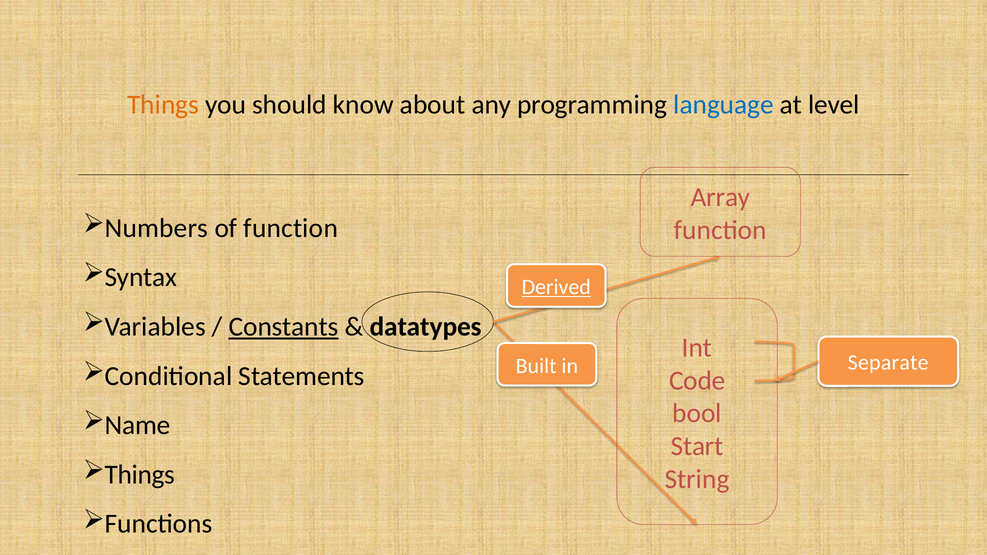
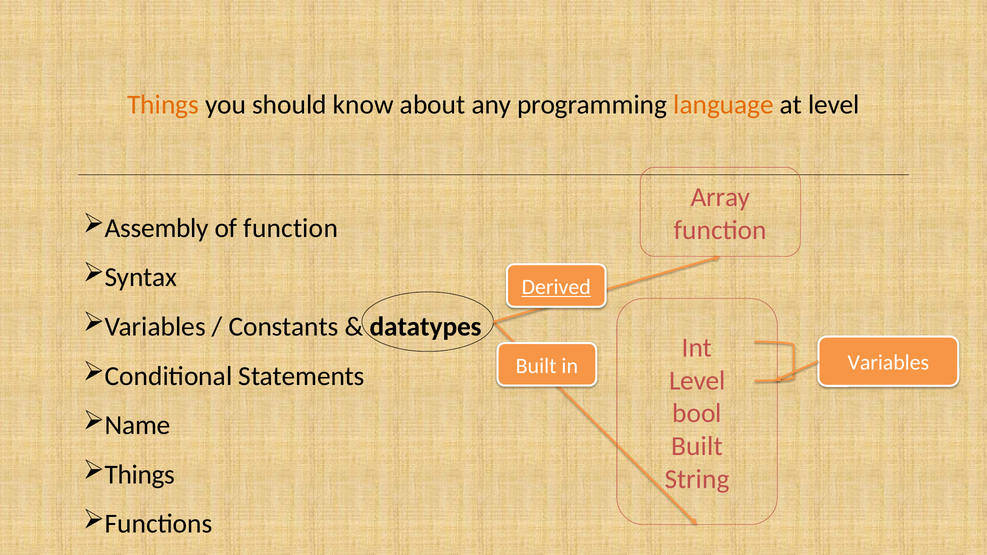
language colour: blue -> orange
Numbers: Numbers -> Assembly
Constants underline: present -> none
Separate at (888, 363): Separate -> Variables
Code at (697, 381): Code -> Level
Start at (697, 446): Start -> Built
